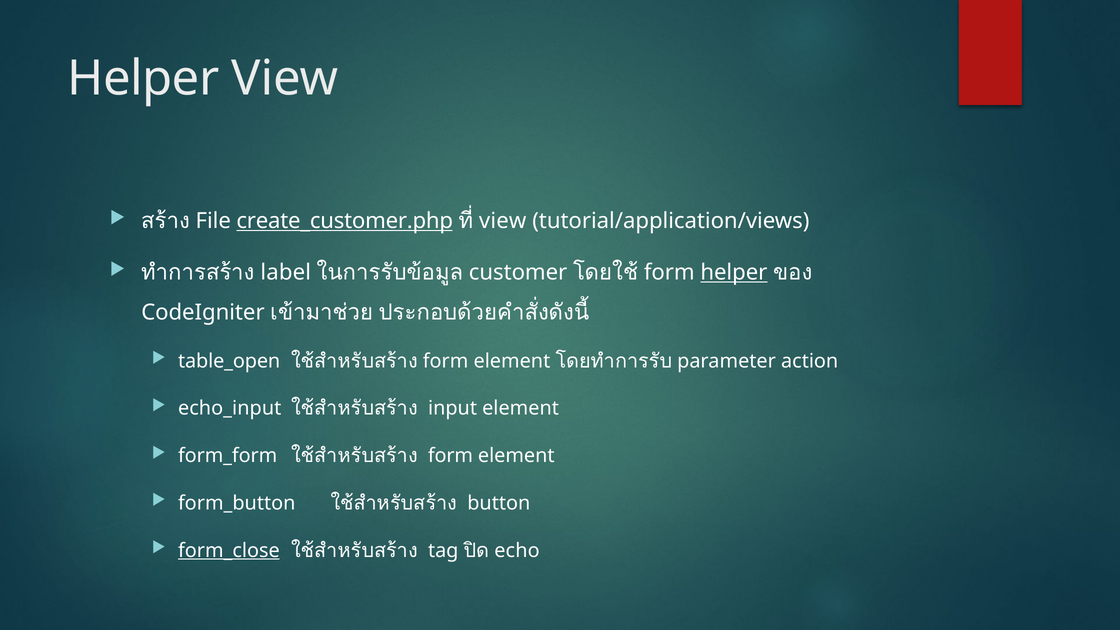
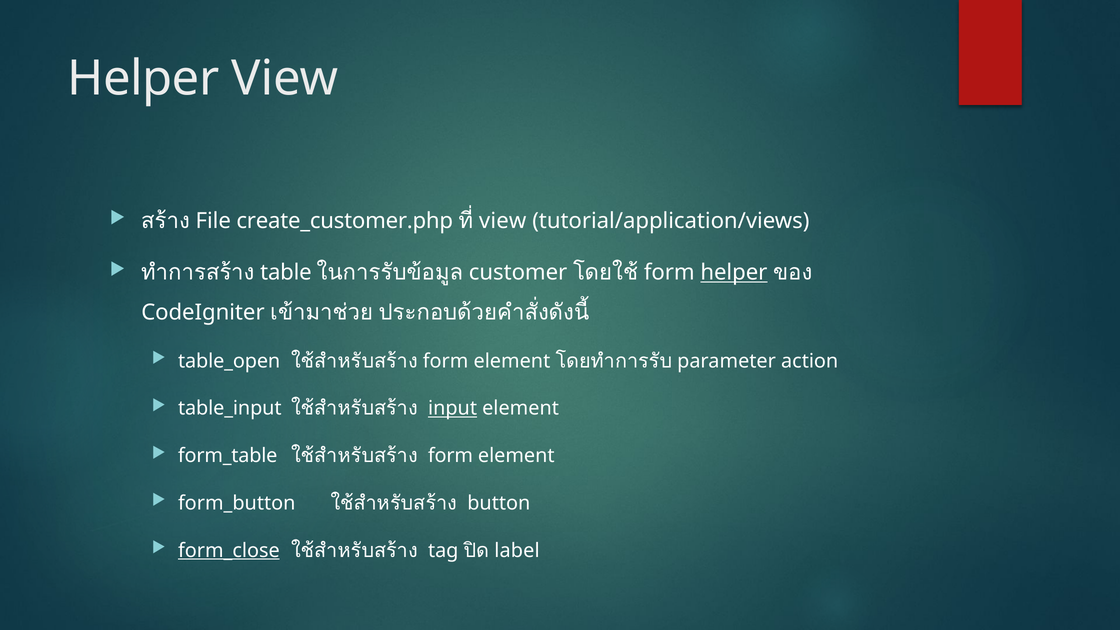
create_customer.php underline: present -> none
label: label -> table
echo_input: echo_input -> table_input
input underline: none -> present
form_form: form_form -> form_table
echo: echo -> label
